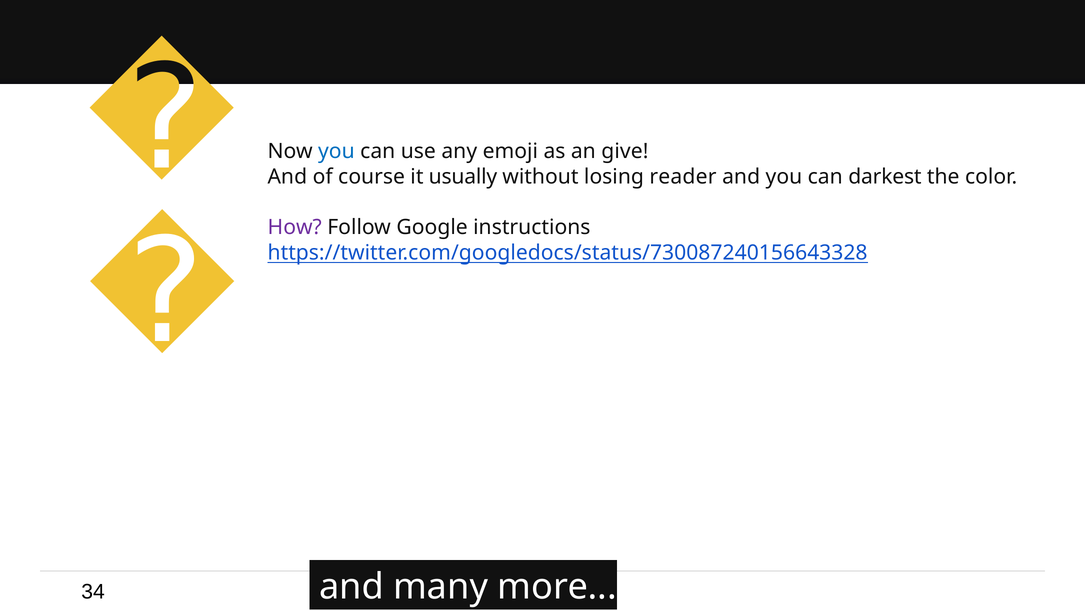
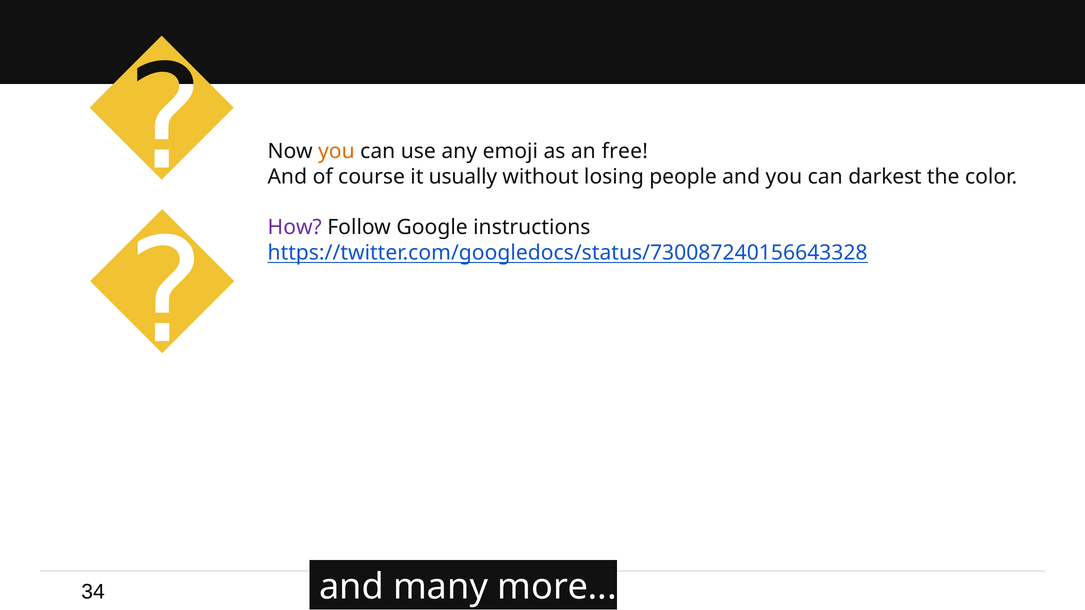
you at (336, 152) colour: blue -> orange
give: give -> free
reader: reader -> people
